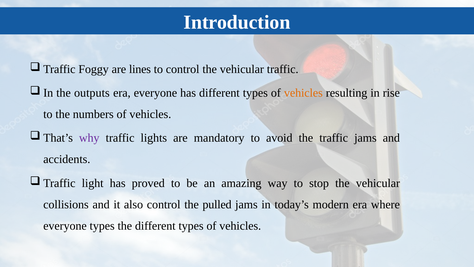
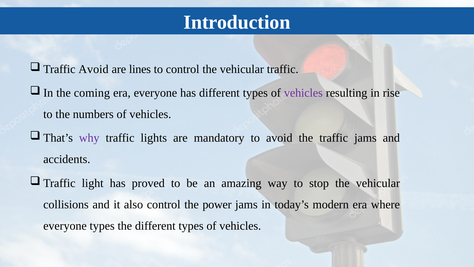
Foggy at (94, 69): Foggy -> Avoid
outputs: outputs -> coming
vehicles at (303, 93) colour: orange -> purple
pulled: pulled -> power
